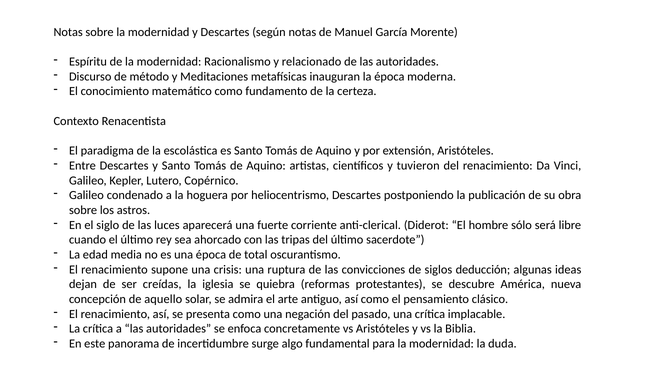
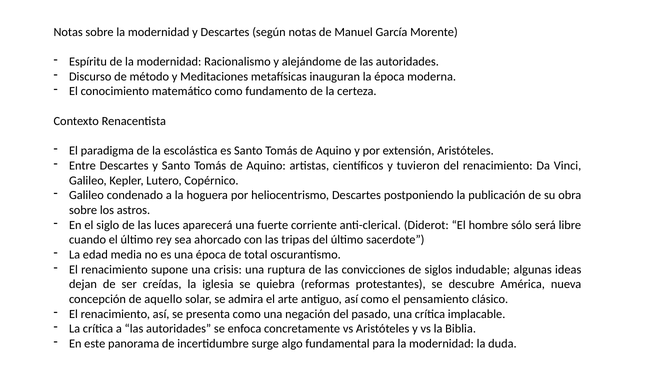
relacionado: relacionado -> alejándome
deducción: deducción -> indudable
